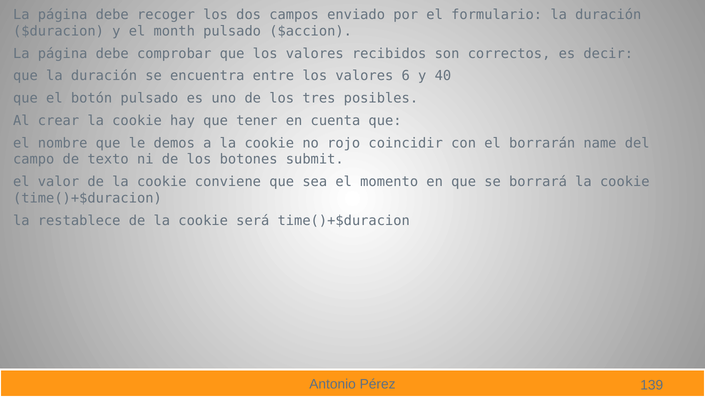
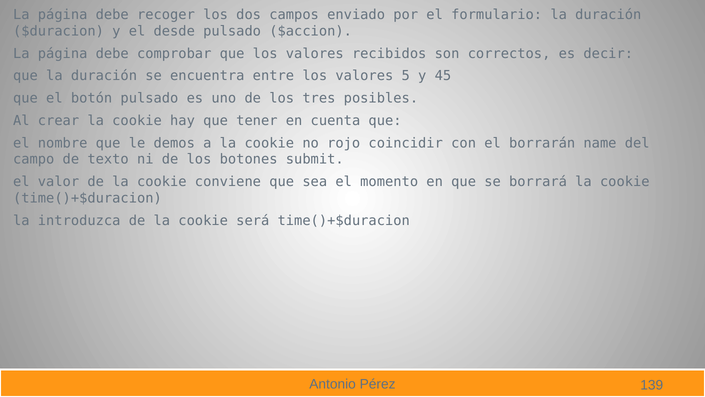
month: month -> desde
6: 6 -> 5
40: 40 -> 45
restablece: restablece -> introduzca
